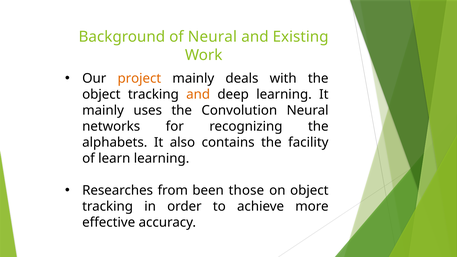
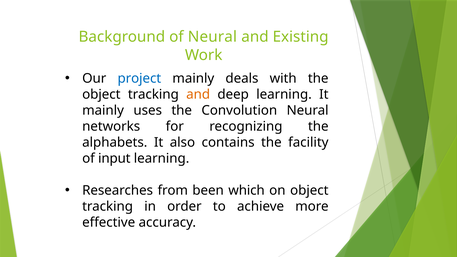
project colour: orange -> blue
learn: learn -> input
those: those -> which
